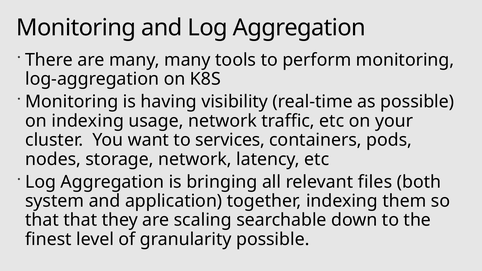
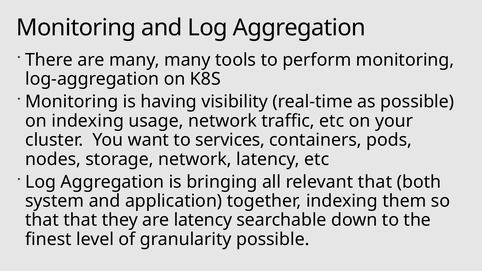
relevant files: files -> that
are scaling: scaling -> latency
